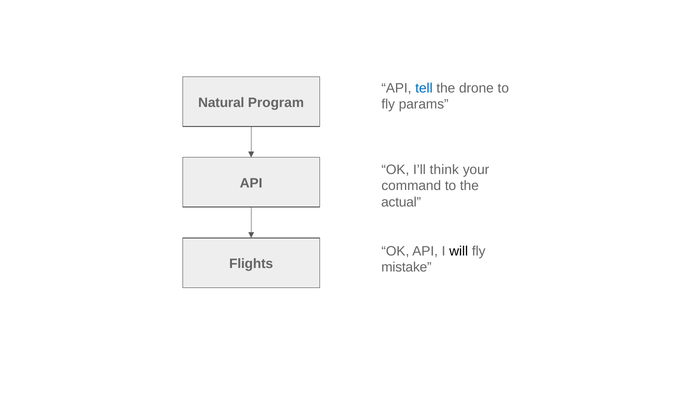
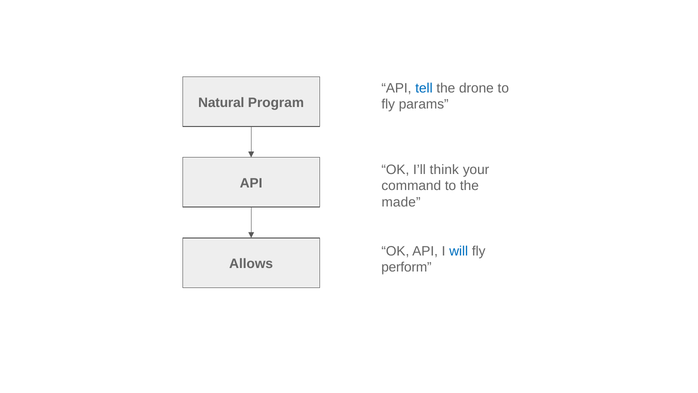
actual: actual -> made
will colour: black -> blue
Flights: Flights -> Allows
mistake: mistake -> perform
